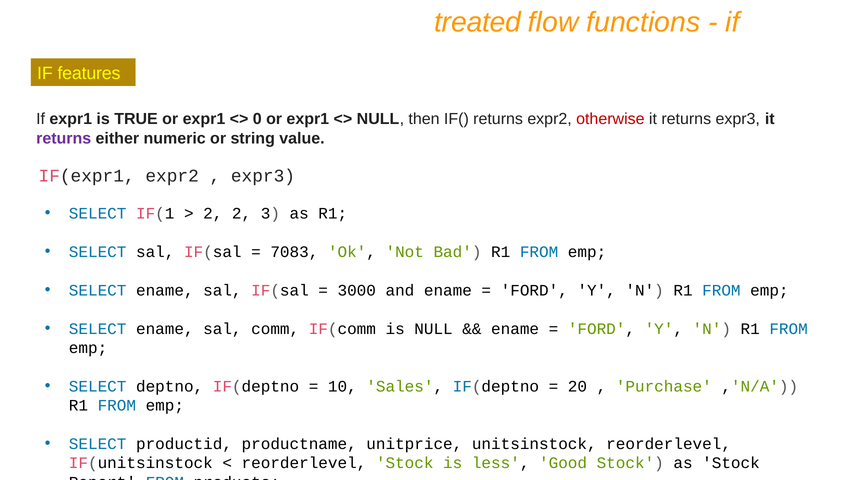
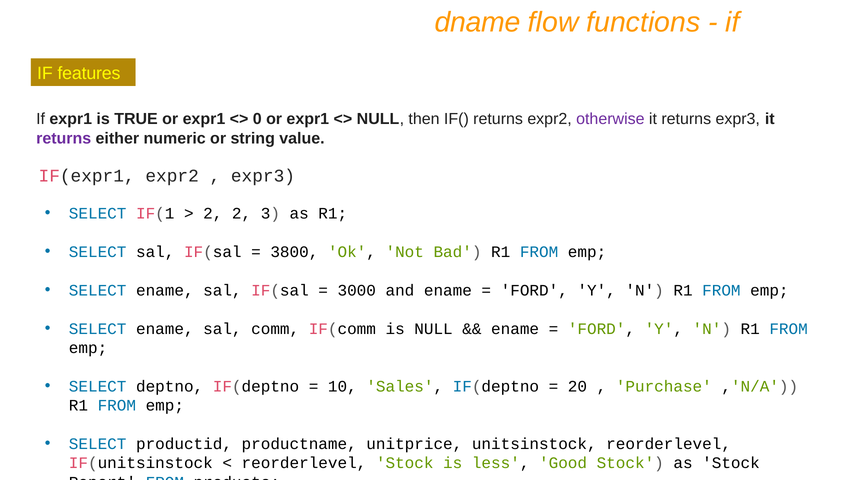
treated: treated -> dname
otherwise colour: red -> purple
7083: 7083 -> 3800
